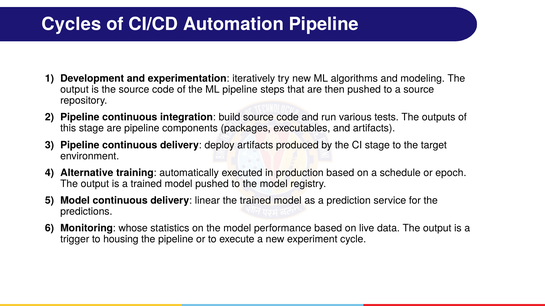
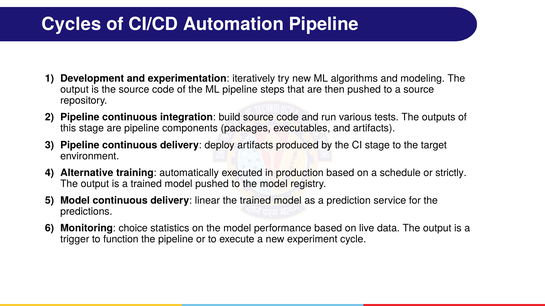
epoch: epoch -> strictly
whose: whose -> choice
housing: housing -> function
